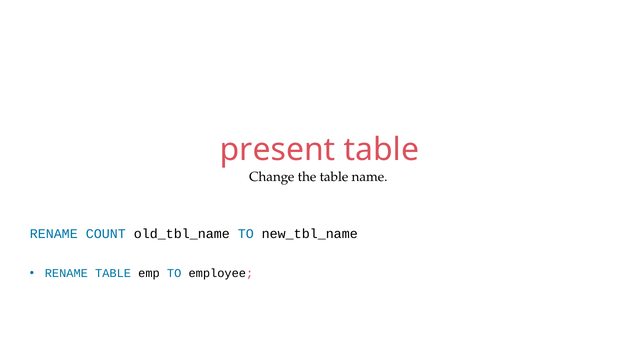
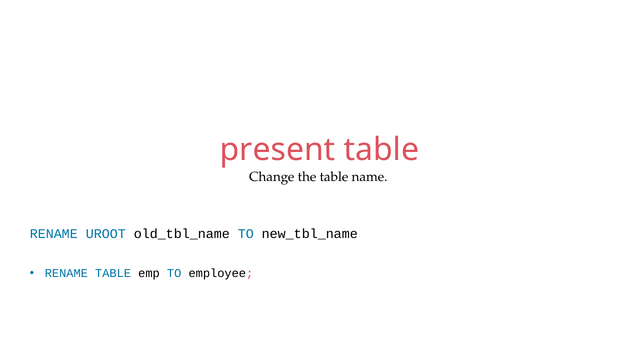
COUNT: COUNT -> UROOT
